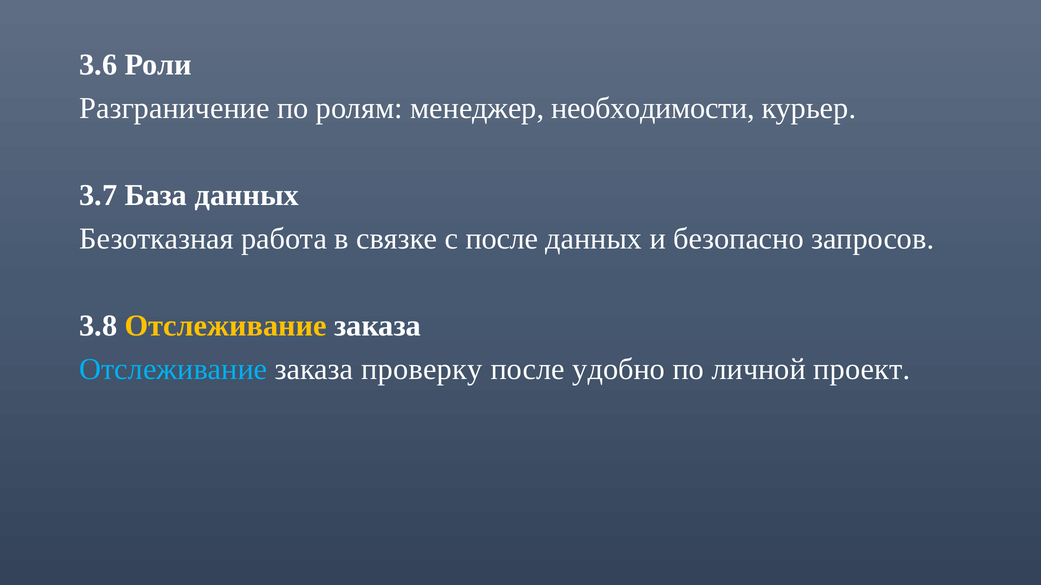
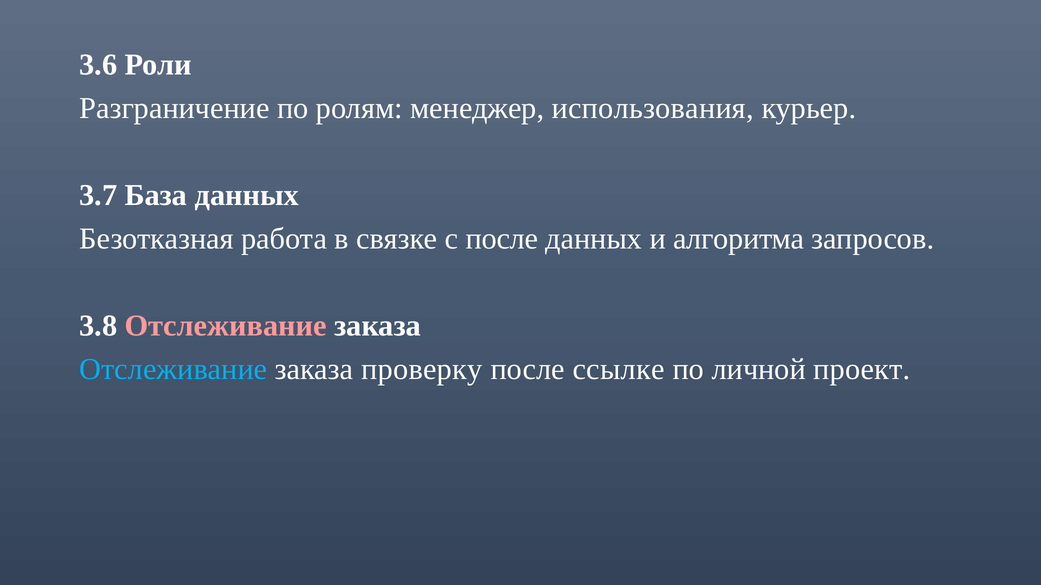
необходимости: необходимости -> использования
безопасно: безопасно -> алгоритма
Отслеживание at (226, 326) colour: yellow -> pink
удобно: удобно -> ссылке
